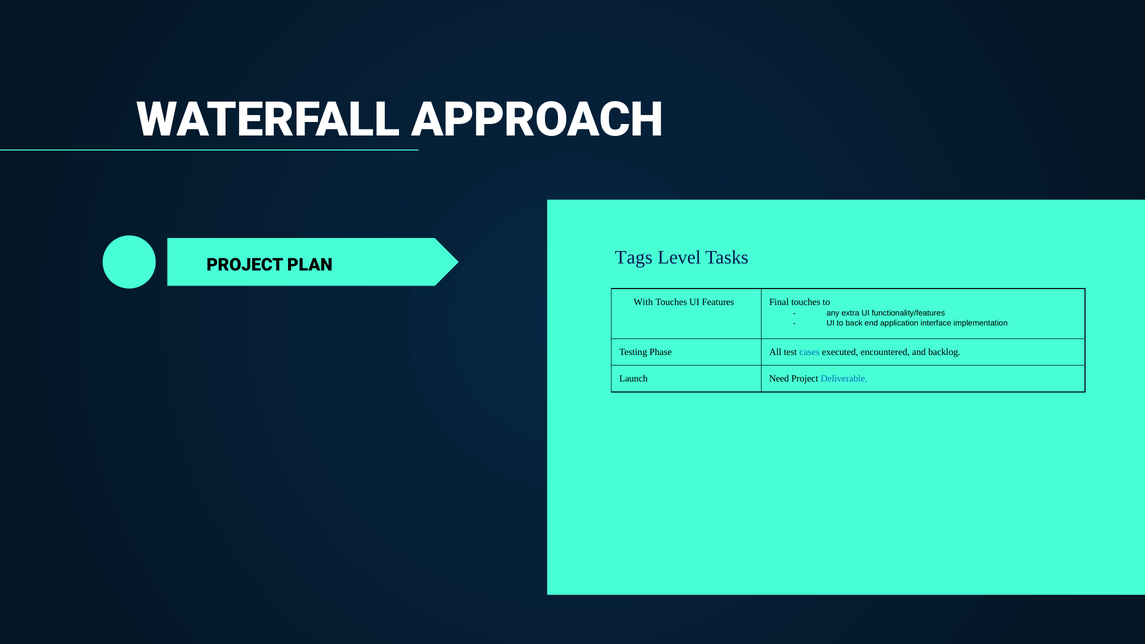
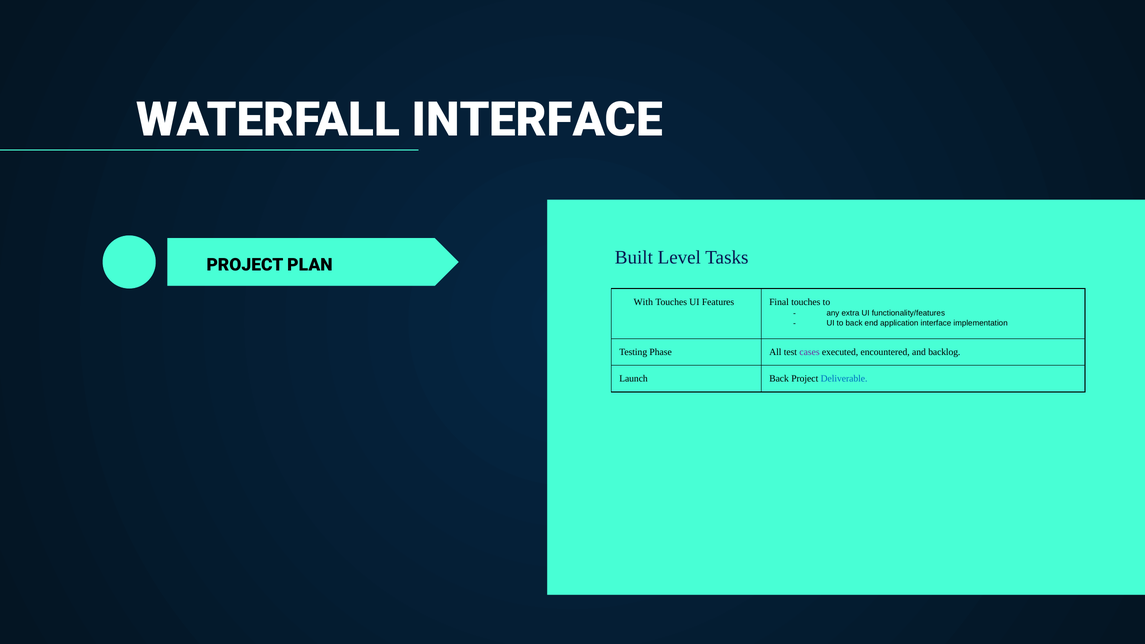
WATERFALL APPROACH: APPROACH -> INTERFACE
Tags: Tags -> Built
cases colour: blue -> purple
Launch Need: Need -> Back
